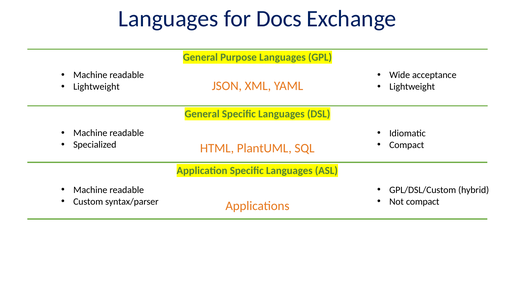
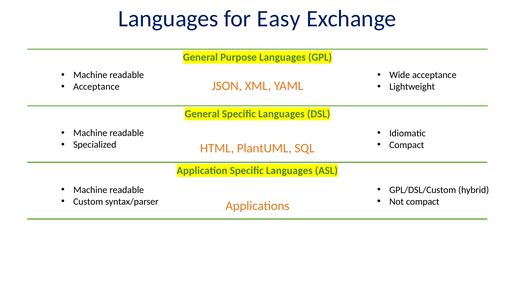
Docs: Docs -> Easy
Lightweight at (96, 87): Lightweight -> Acceptance
